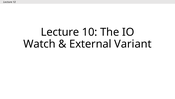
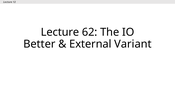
10: 10 -> 62
Watch: Watch -> Better
